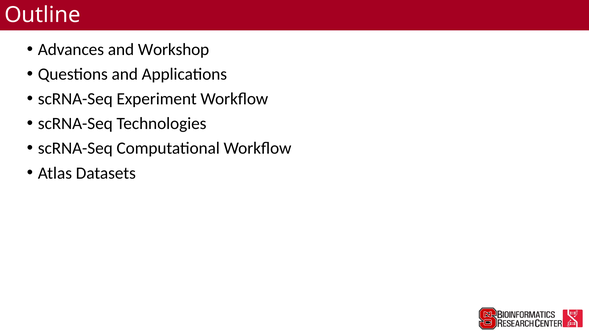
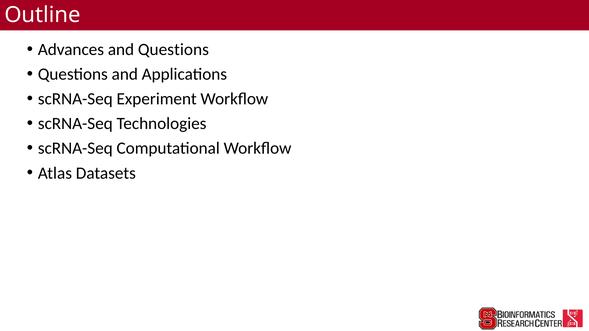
and Workshop: Workshop -> Questions
